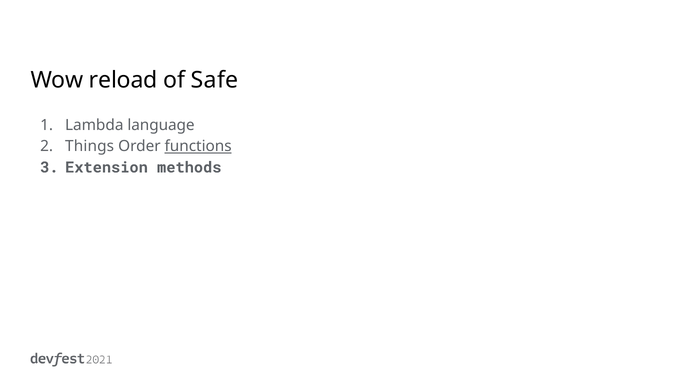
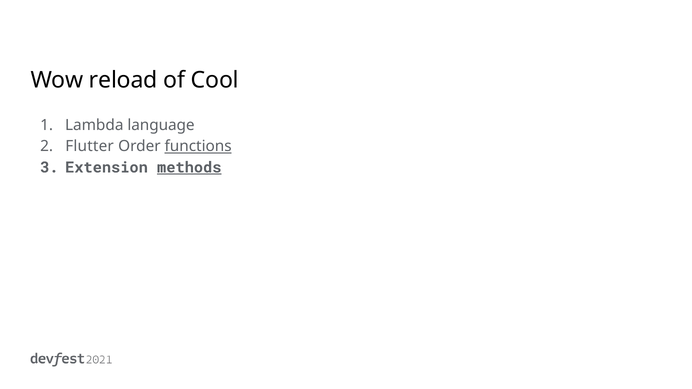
Safe: Safe -> Cool
Things: Things -> Flutter
methods underline: none -> present
